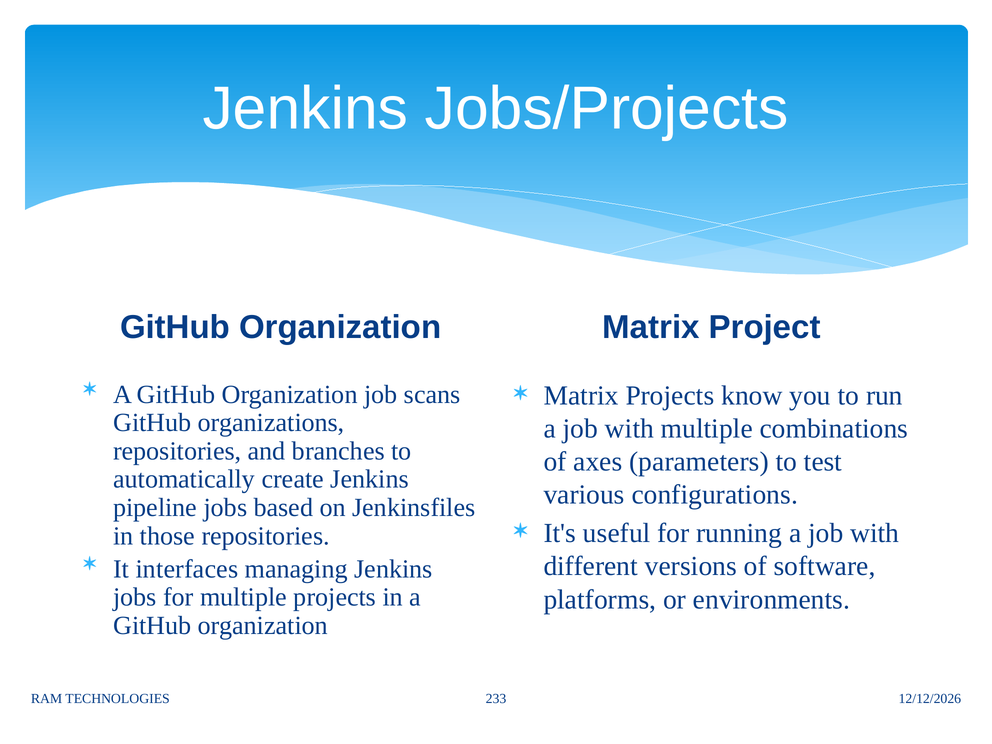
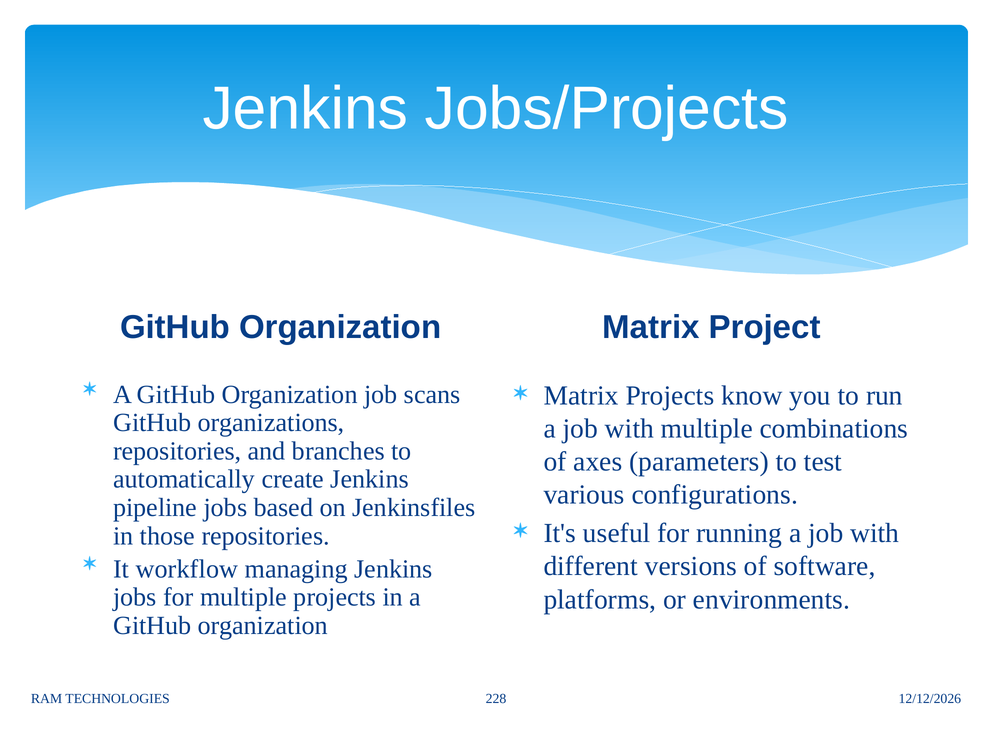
interfaces: interfaces -> workflow
233: 233 -> 228
